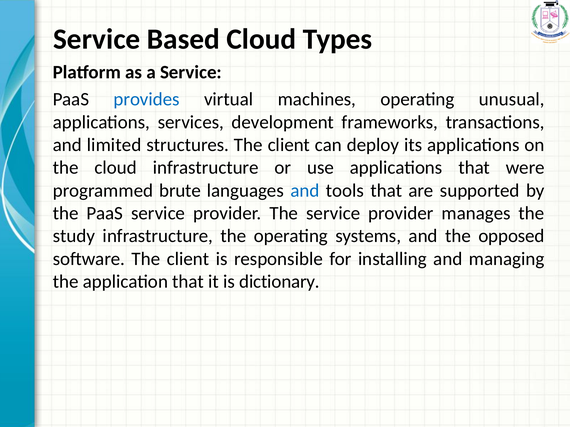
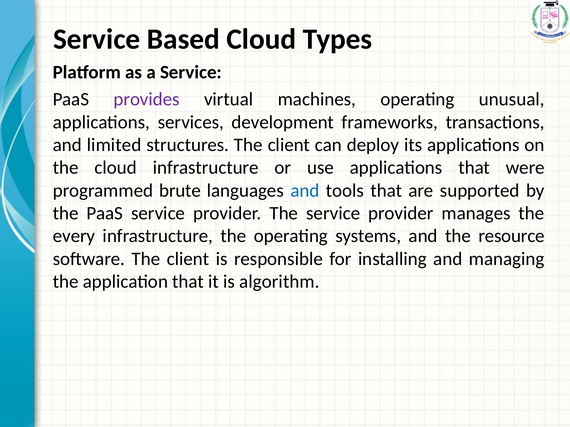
provides colour: blue -> purple
study: study -> every
opposed: opposed -> resource
dictionary: dictionary -> algorithm
